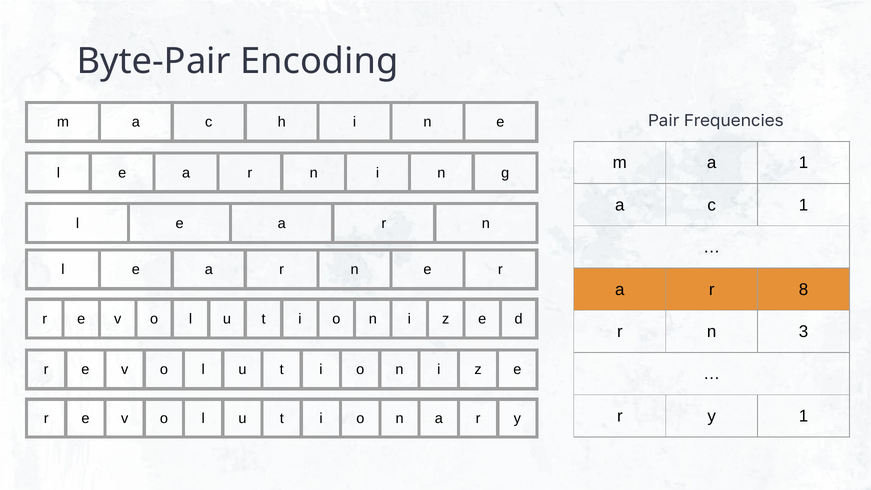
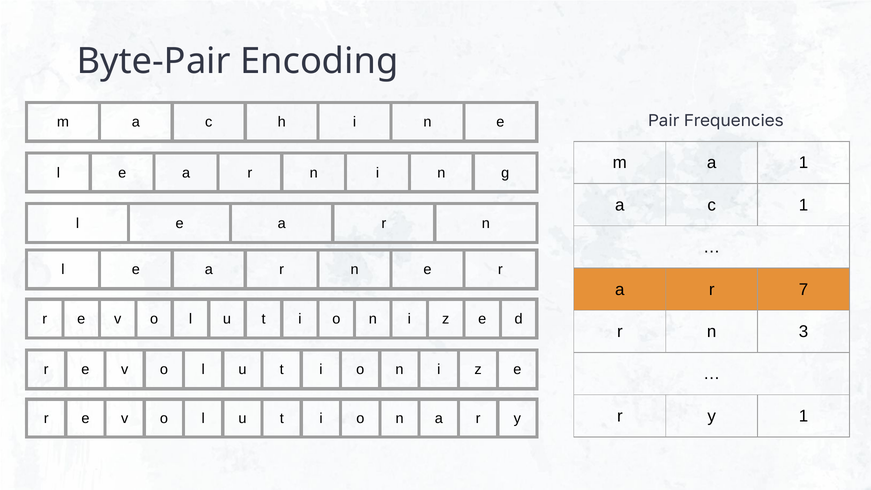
8: 8 -> 7
